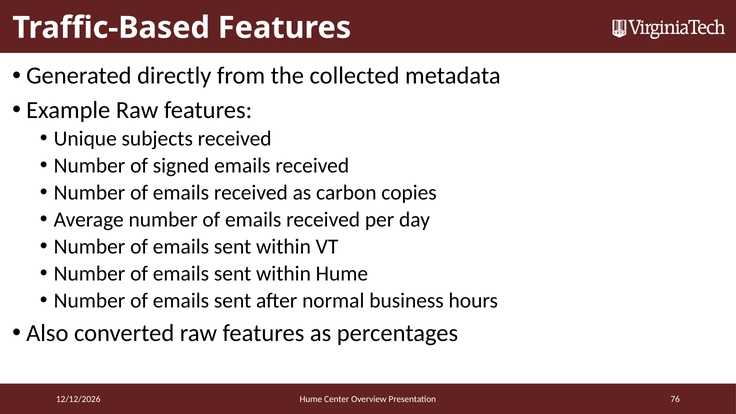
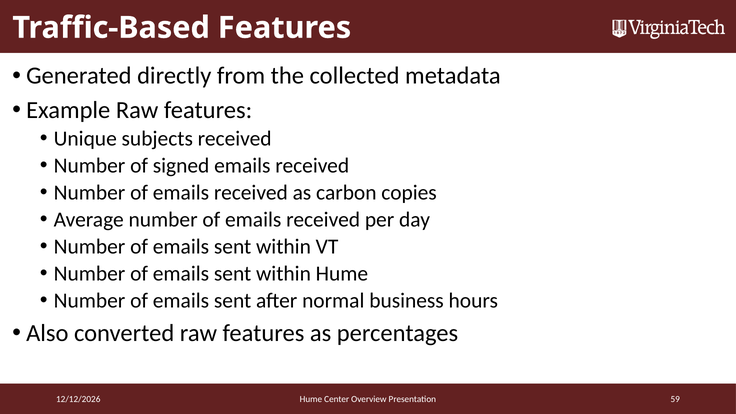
76: 76 -> 59
